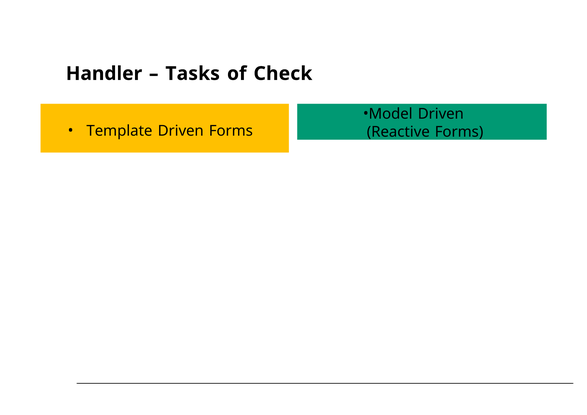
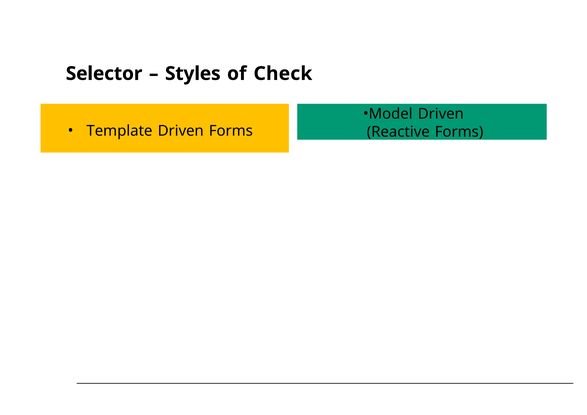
Handler: Handler -> Selector
Tasks: Tasks -> Styles
